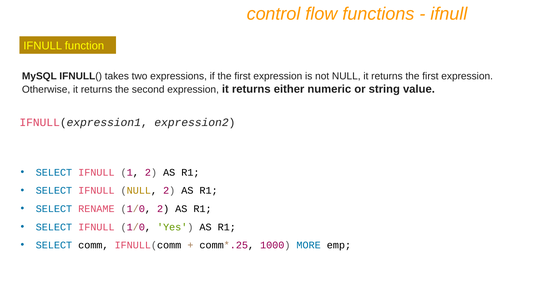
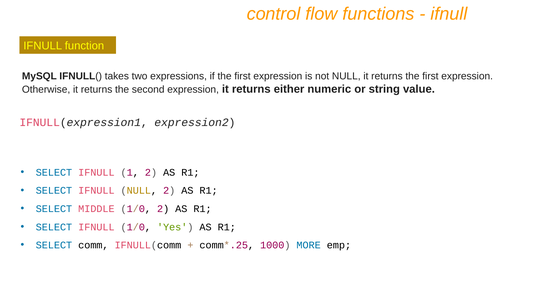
RENAME: RENAME -> MIDDLE
